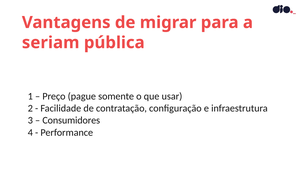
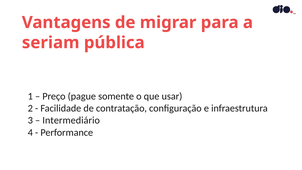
Consumidores: Consumidores -> Intermediário
